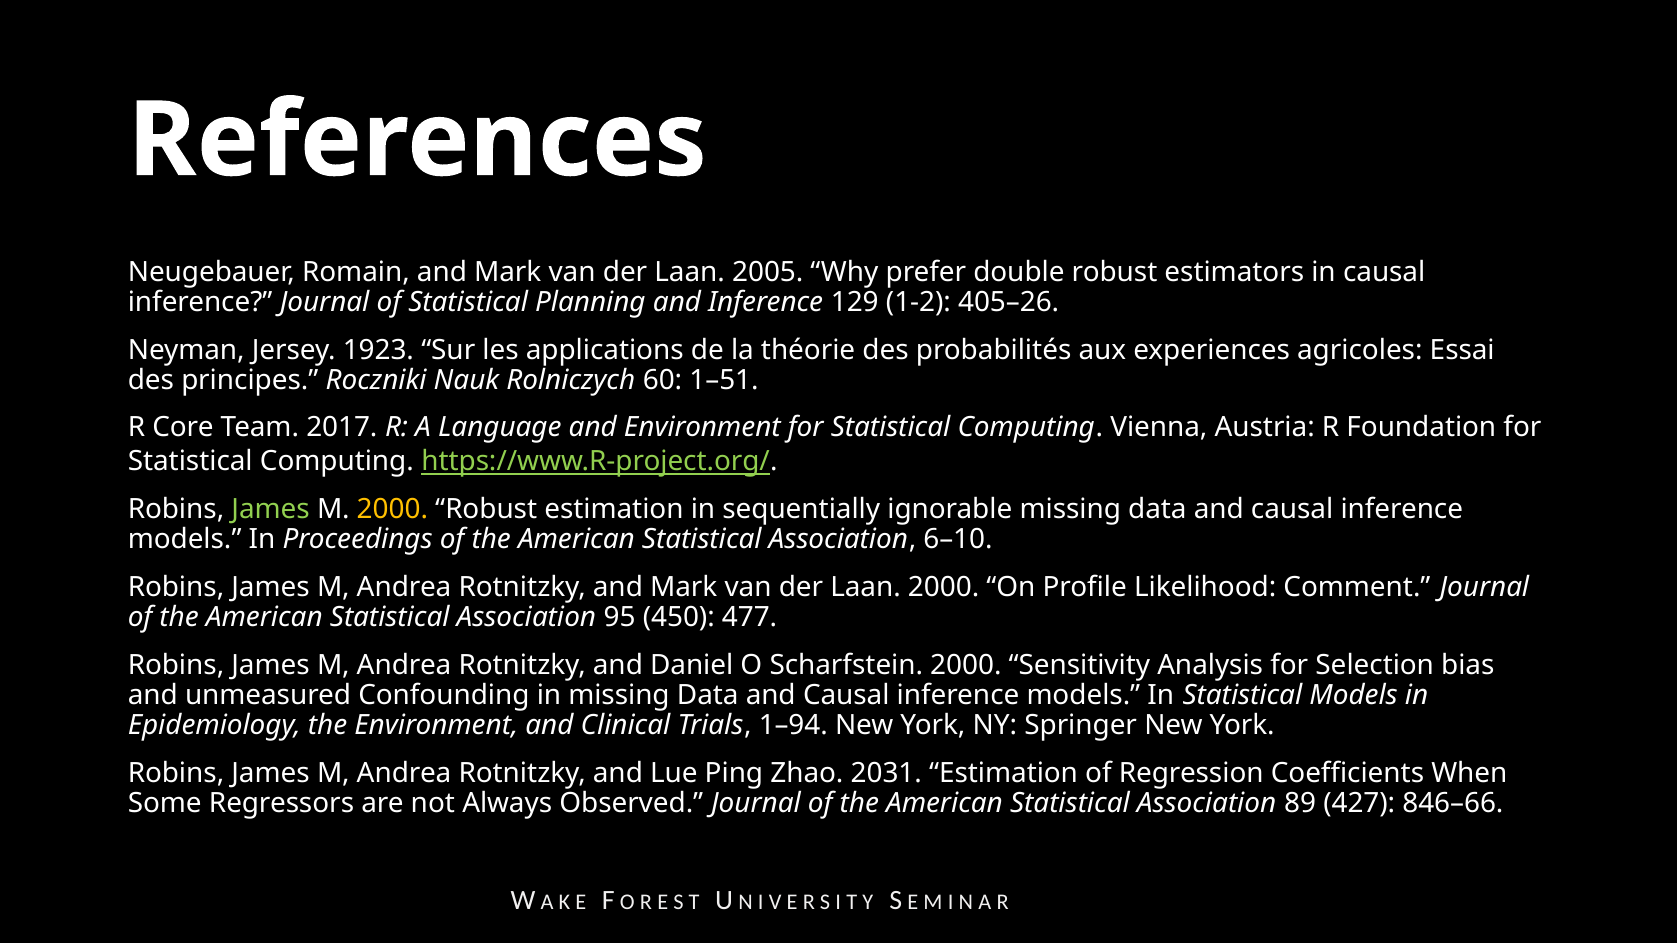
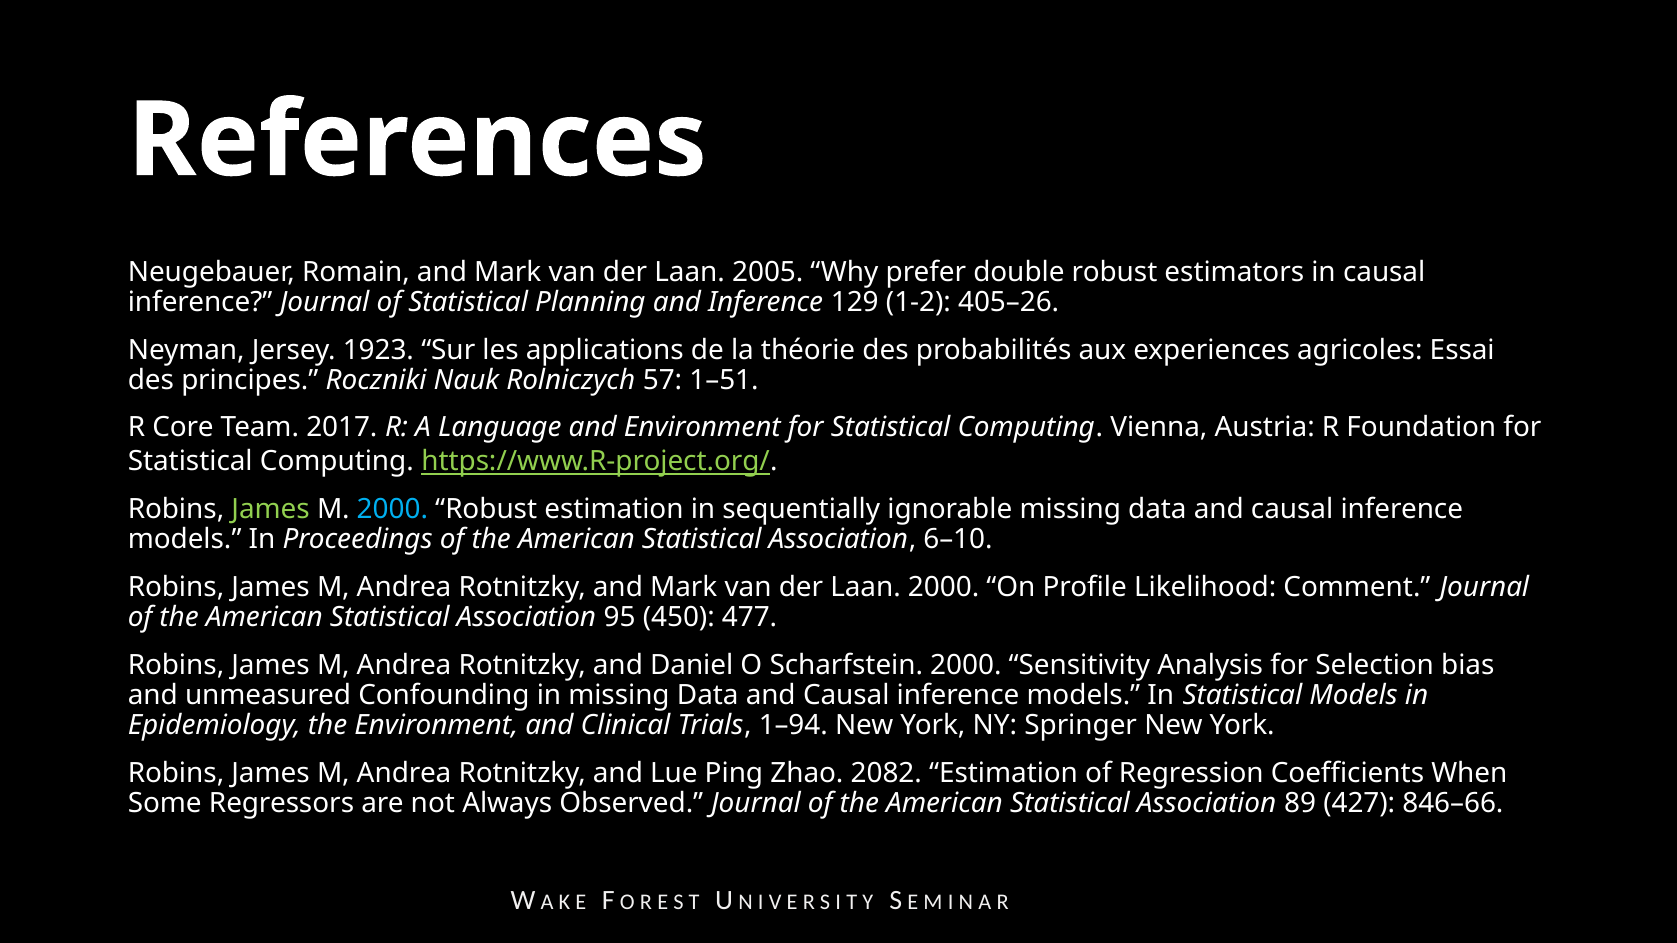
60: 60 -> 57
2000 at (392, 510) colour: yellow -> light blue
2031: 2031 -> 2082
